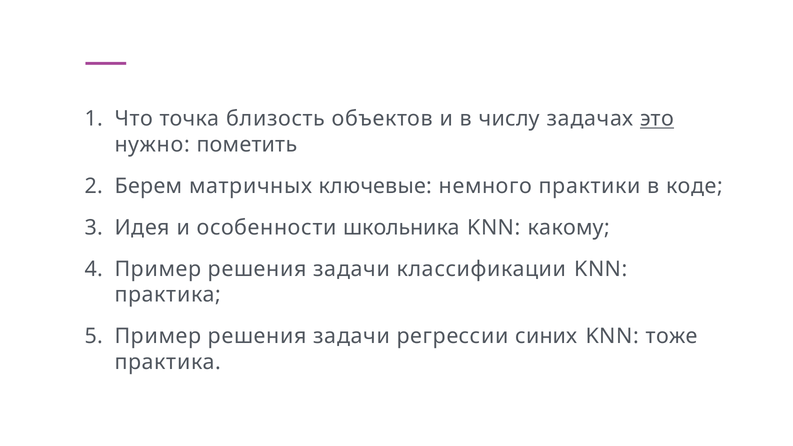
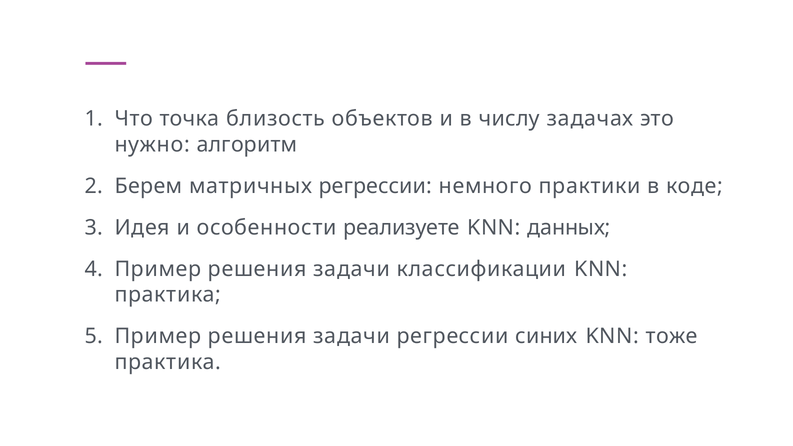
это underline: present -> none
пометить: пометить -> алгоритм
матричных ключевые: ключевые -> регрессии
школьника: школьника -> реализуете
какому: какому -> данных
